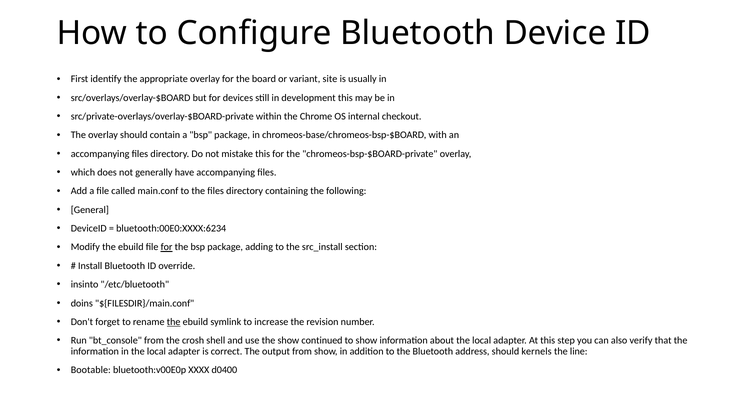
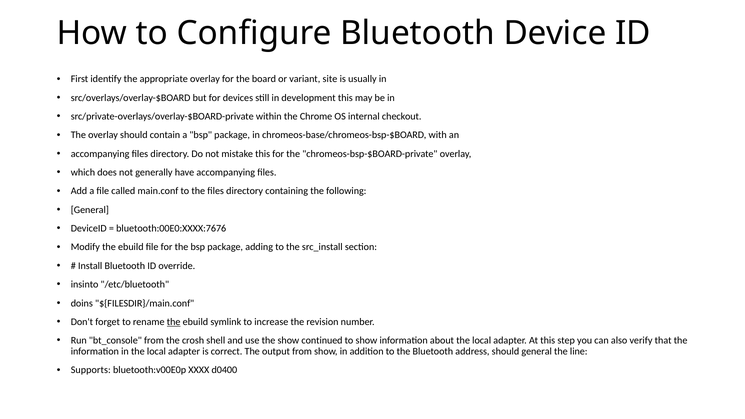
bluetooth:00E0:XXXX:6234: bluetooth:00E0:XXXX:6234 -> bluetooth:00E0:XXXX:7676
for at (167, 247) underline: present -> none
should kernels: kernels -> general
Bootable: Bootable -> Supports
